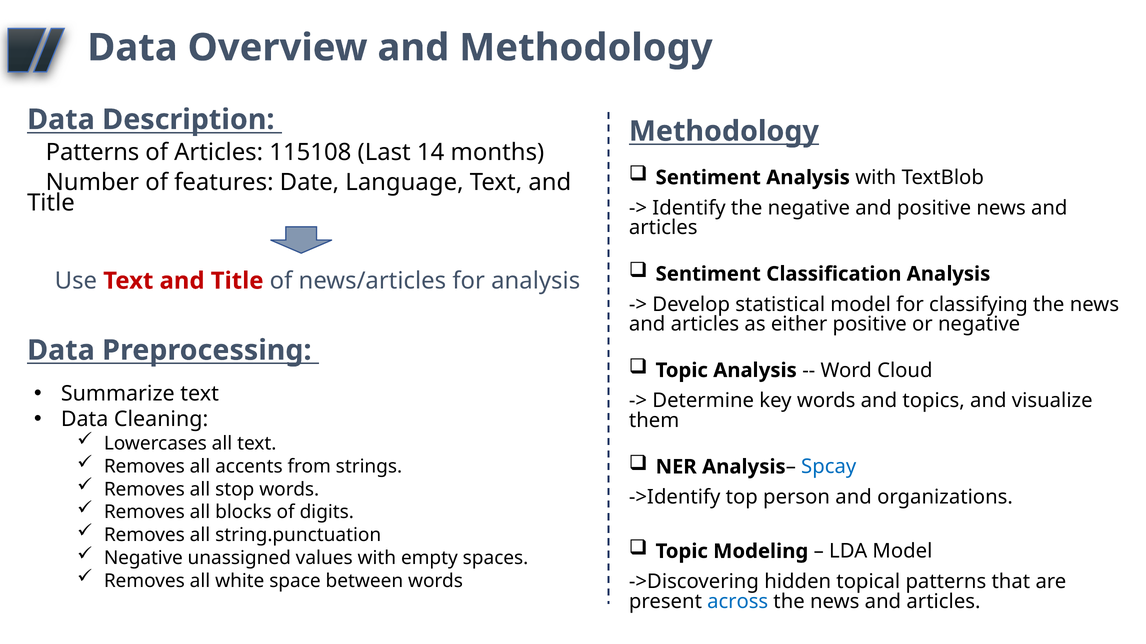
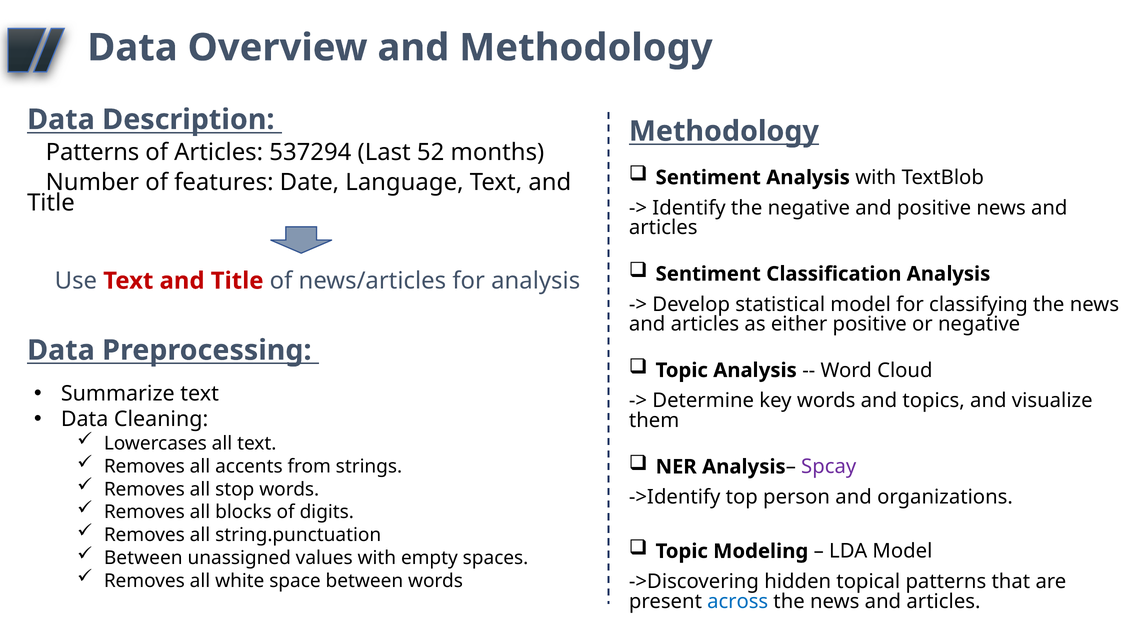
115108: 115108 -> 537294
14: 14 -> 52
Spcay colour: blue -> purple
Negative at (143, 558): Negative -> Between
